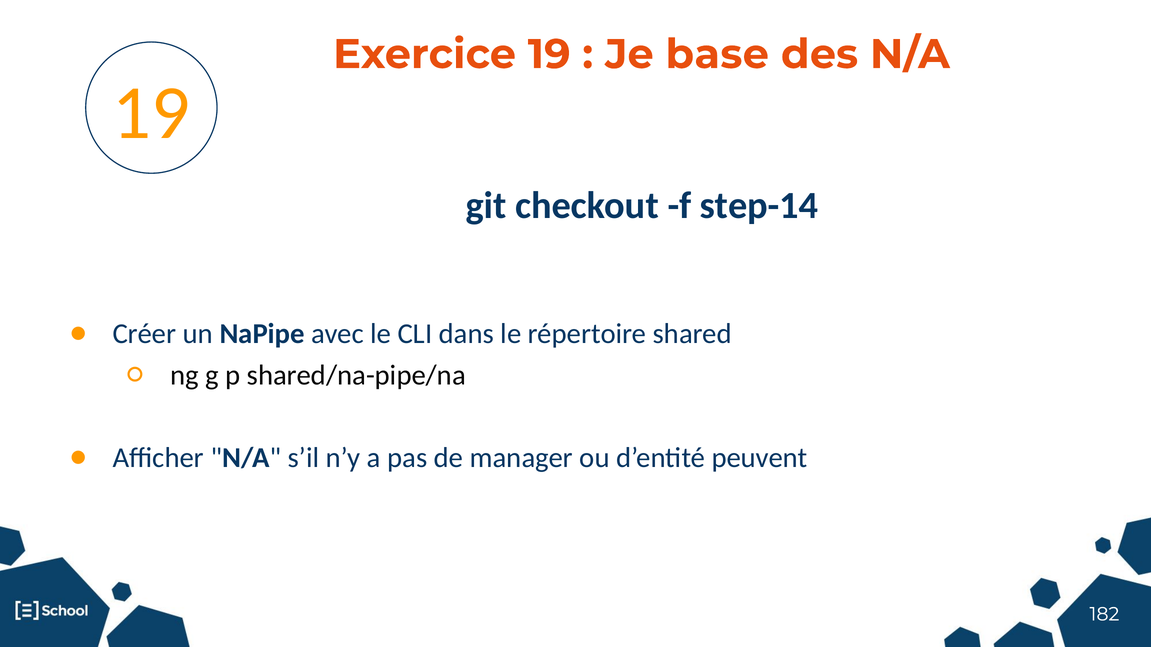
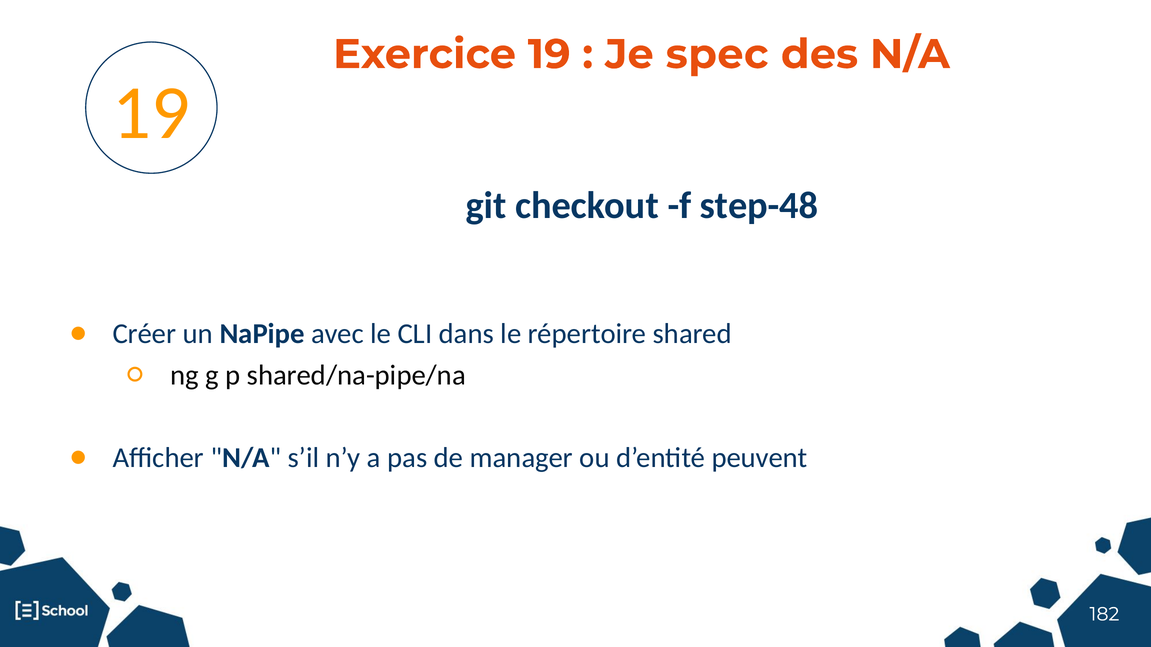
base: base -> spec
step-14: step-14 -> step-48
